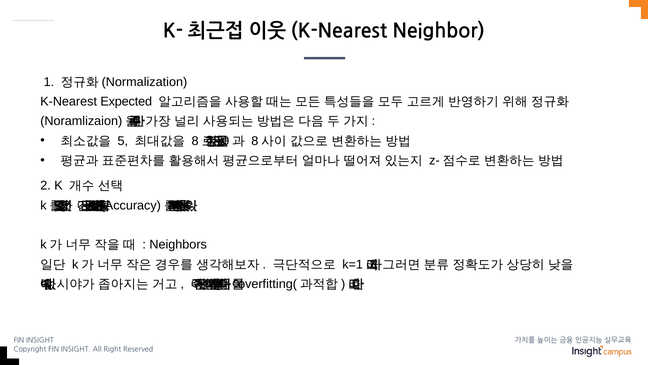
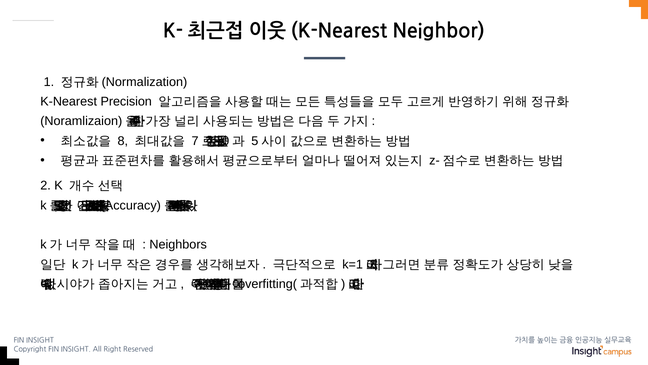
Expected: Expected -> Precision
5: 5 -> 8
8 at (195, 141): 8 -> 7
8 at (255, 141): 8 -> 5
